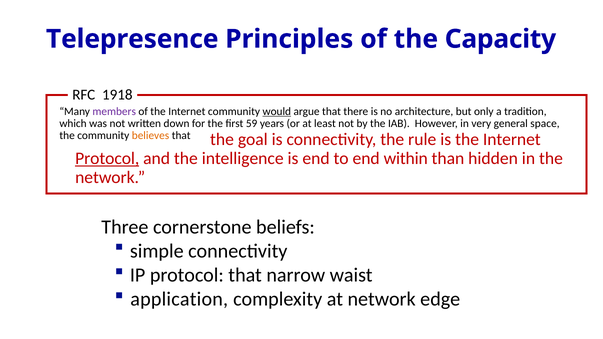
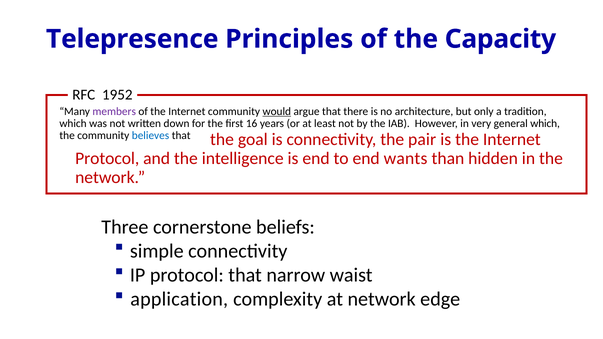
1918: 1918 -> 1952
59: 59 -> 16
general space: space -> which
believes colour: orange -> blue
rule: rule -> pair
Protocol at (107, 158) underline: present -> none
within: within -> wants
